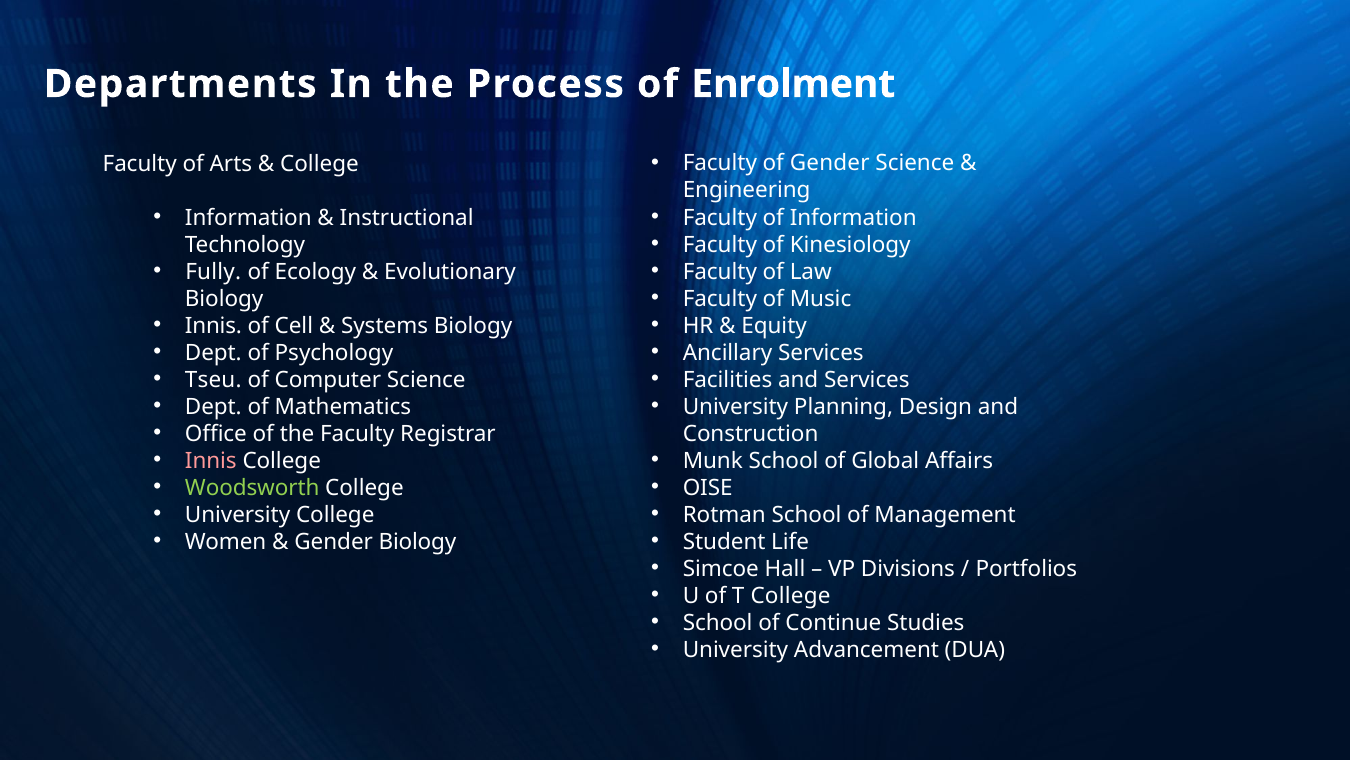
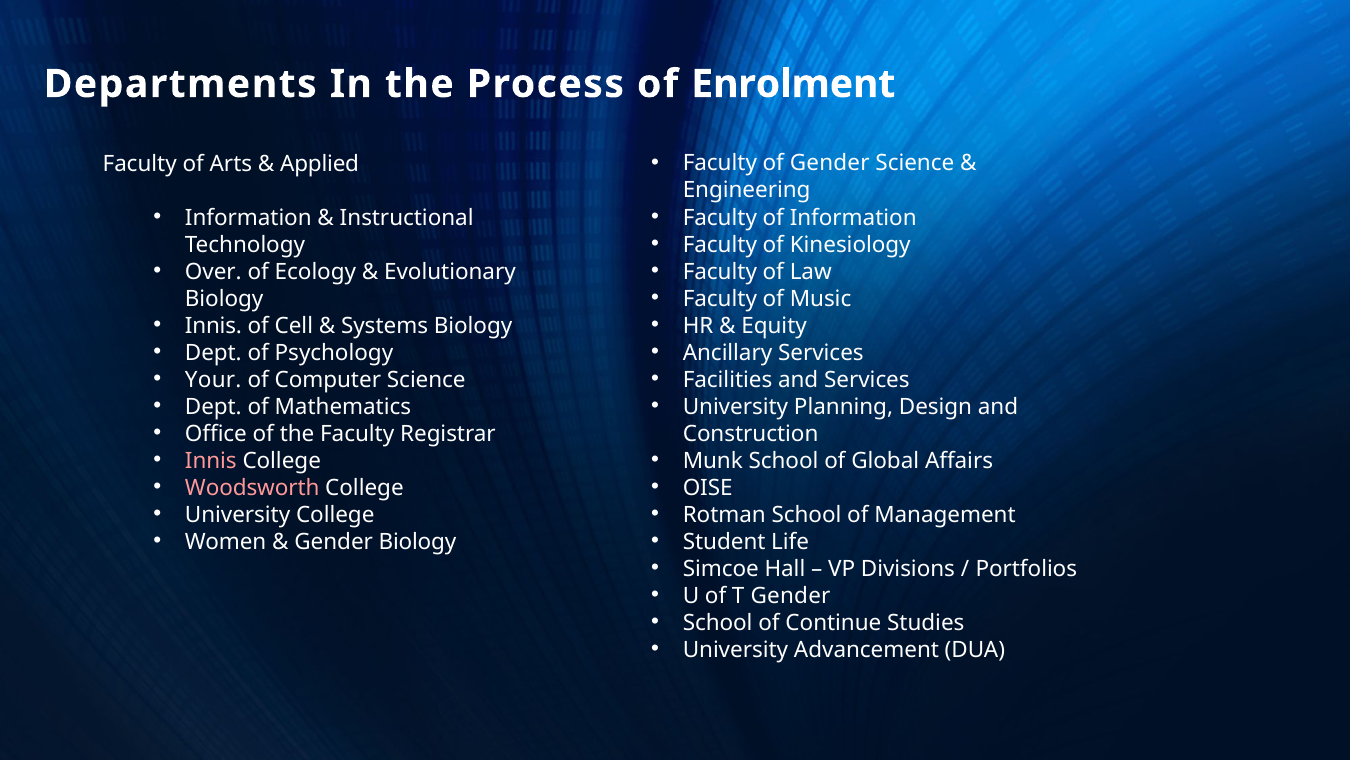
College at (319, 164): College -> Applied
Fully: Fully -> Over
Tseu: Tseu -> Your
Woodsworth colour: light green -> pink
T College: College -> Gender
